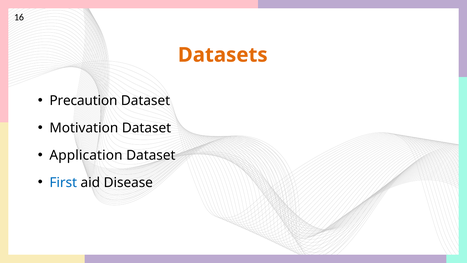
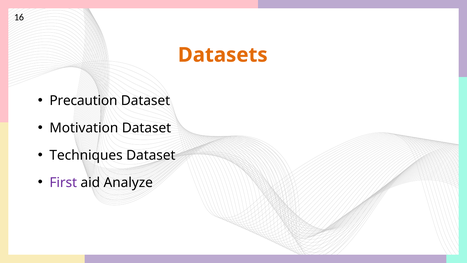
Application: Application -> Techniques
First colour: blue -> purple
Disease: Disease -> Analyze
